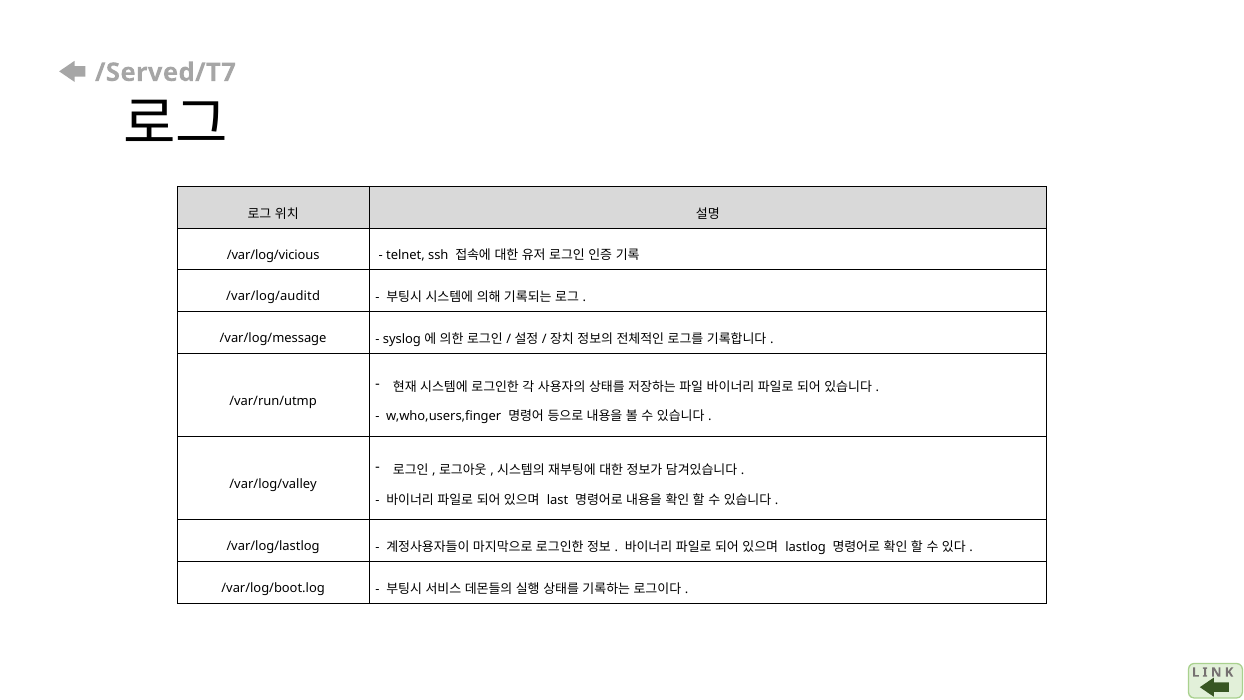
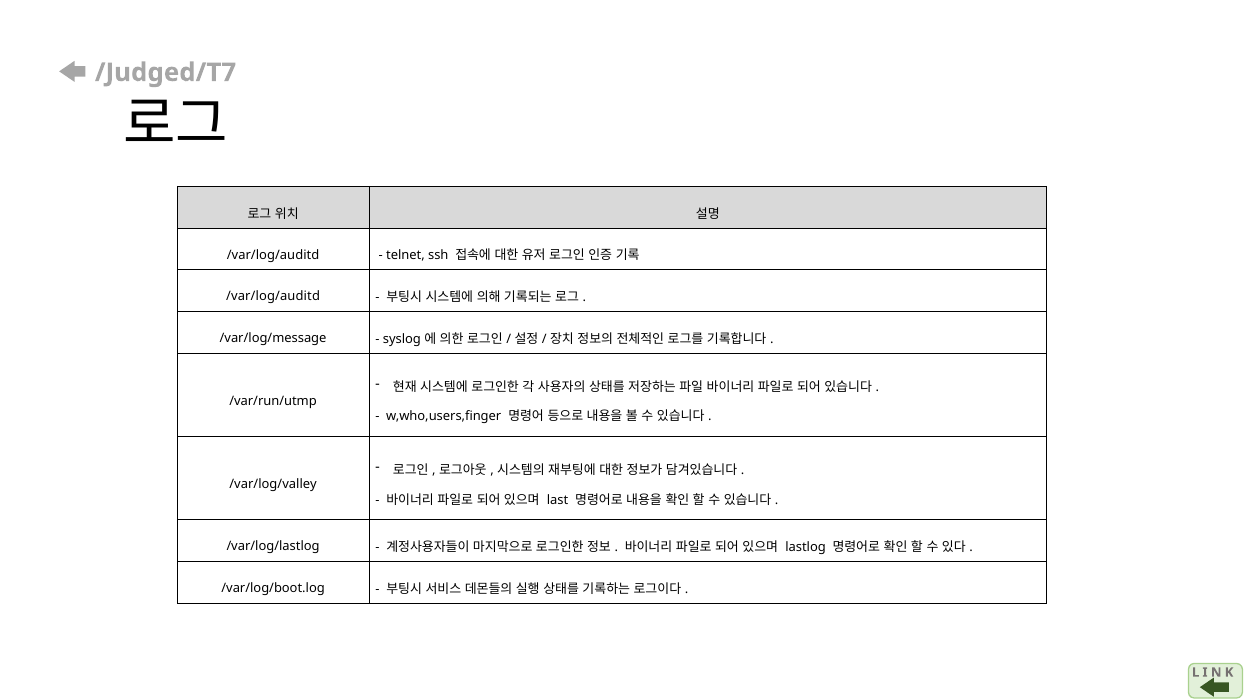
/Served/T7: /Served/T7 -> /Judged/T7
/var/log/vicious at (273, 255): /var/log/vicious -> /var/log/auditd
